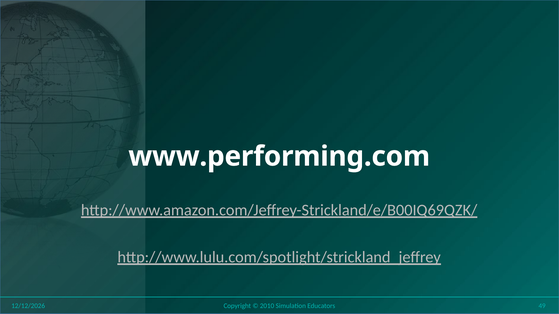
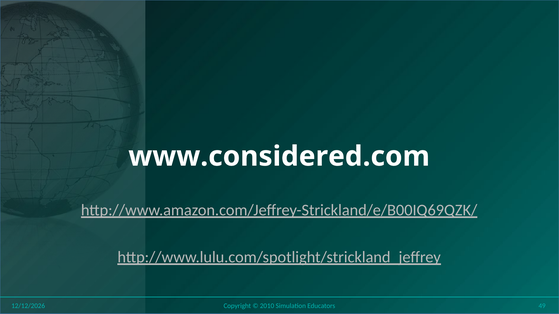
www.performing.com: www.performing.com -> www.considered.com
